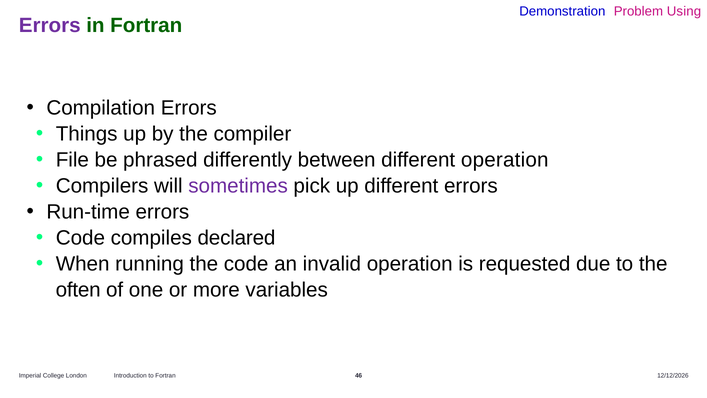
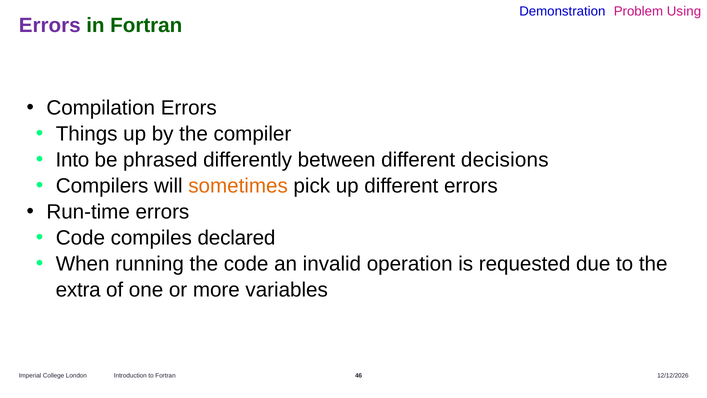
File: File -> Into
different operation: operation -> decisions
sometimes colour: purple -> orange
often: often -> extra
